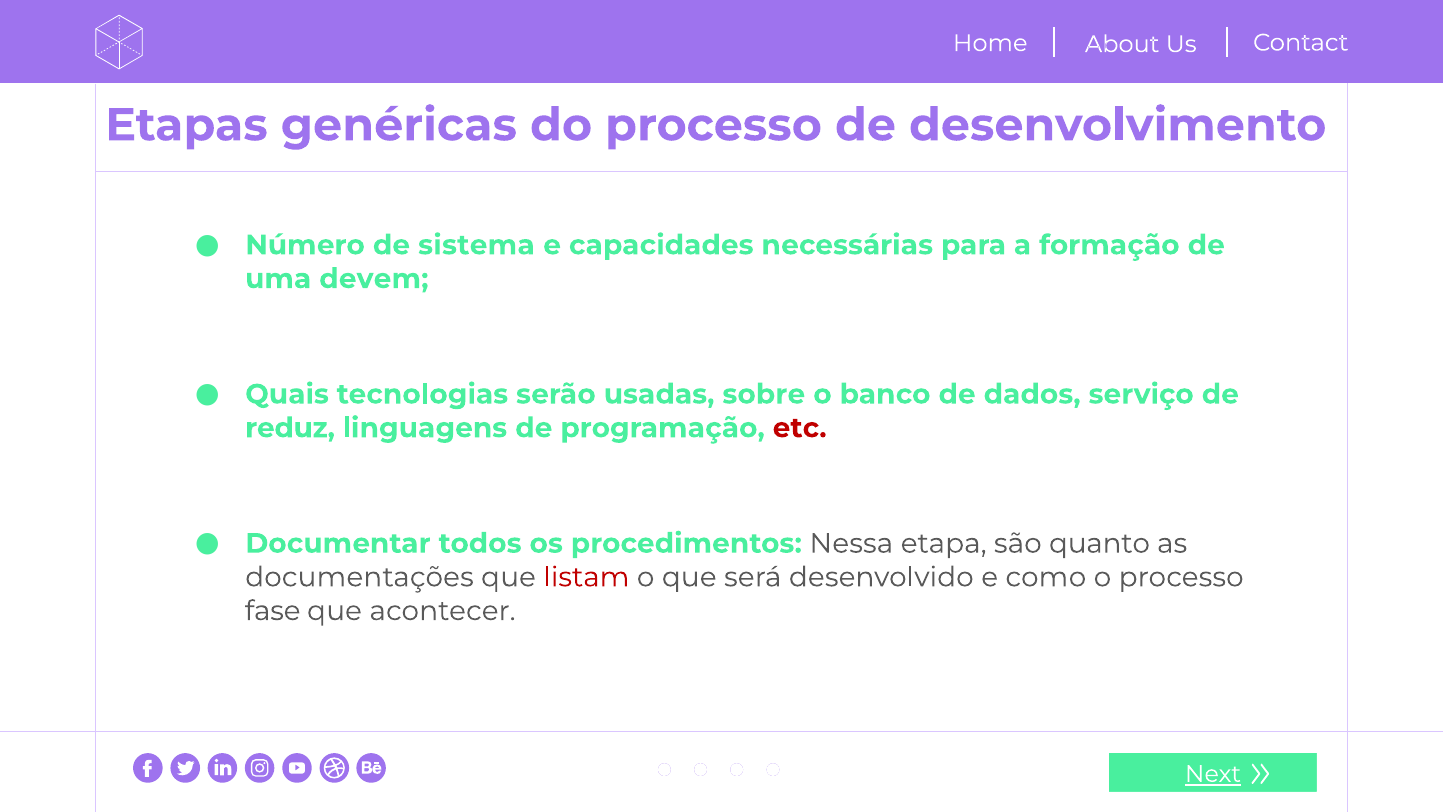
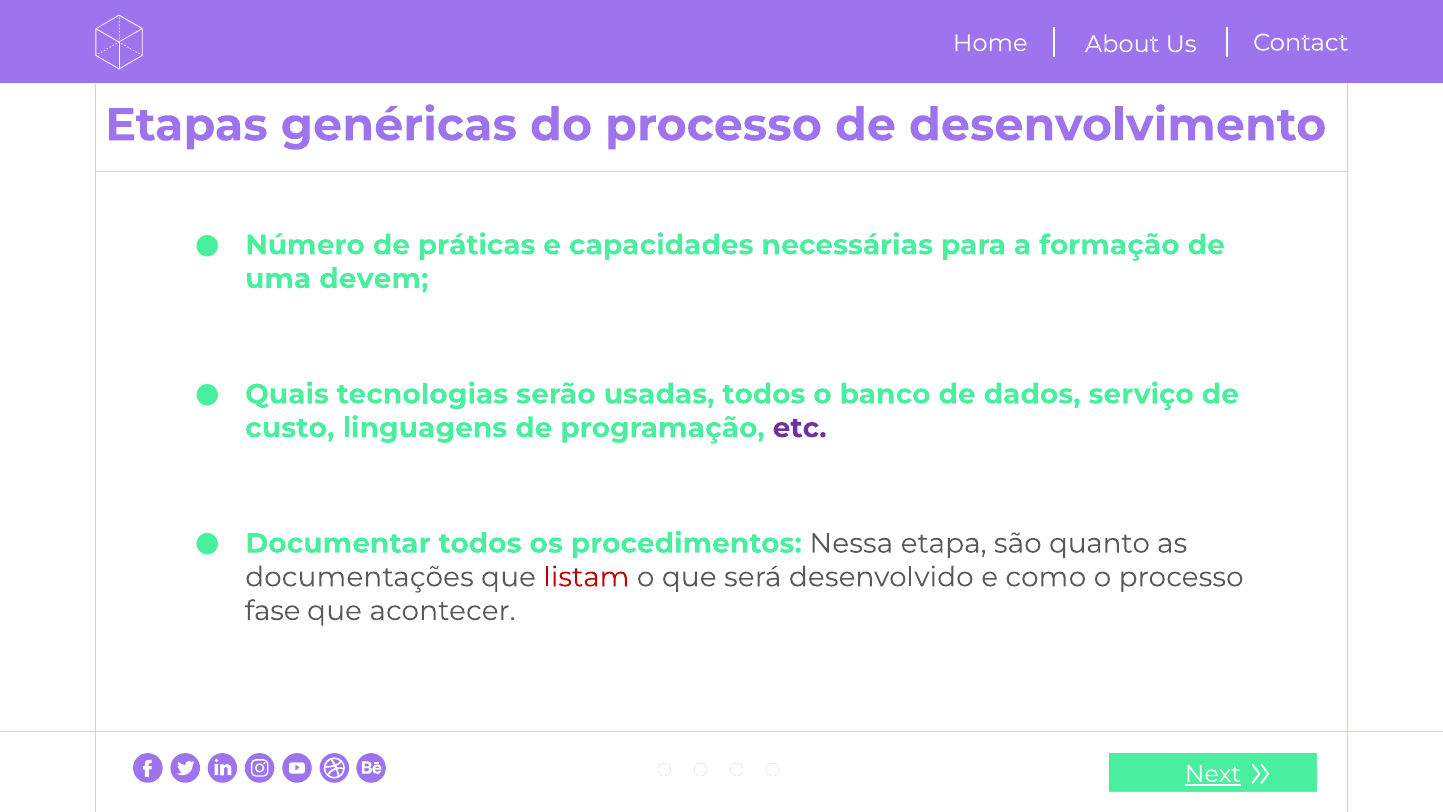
sistema: sistema -> práticas
usadas sobre: sobre -> todos
reduz: reduz -> custo
etc colour: red -> purple
